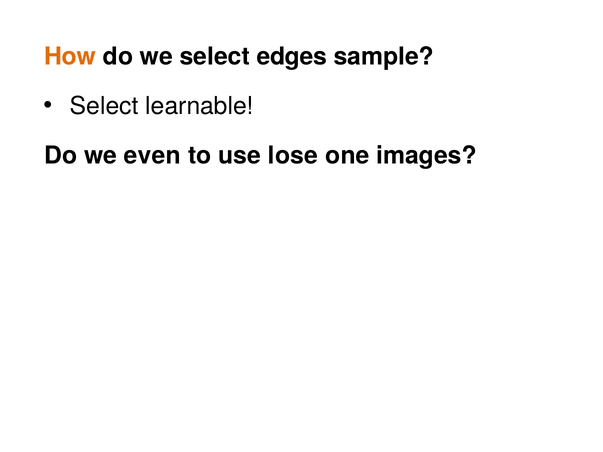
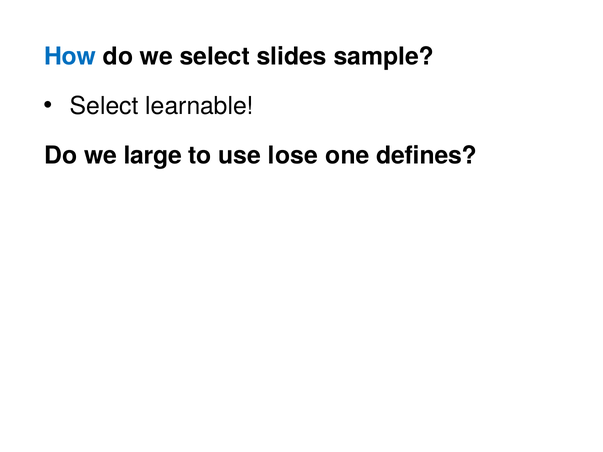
How colour: orange -> blue
edges: edges -> slides
even: even -> large
images: images -> defines
